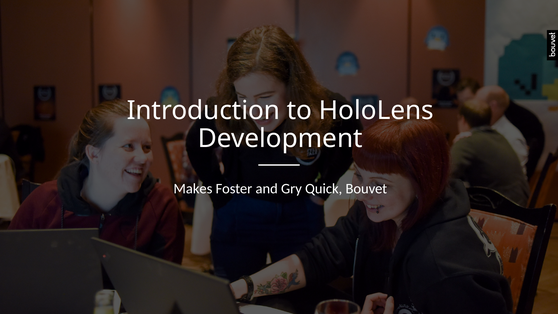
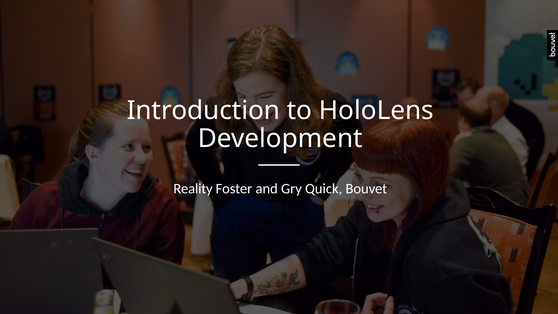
Makes: Makes -> Reality
